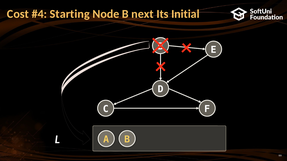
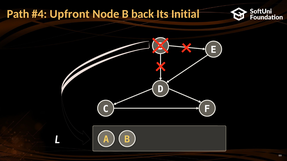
Cost: Cost -> Path
Starting: Starting -> Upfront
next: next -> back
